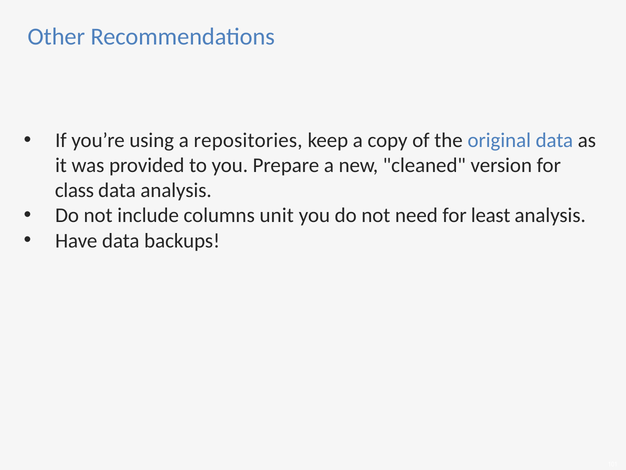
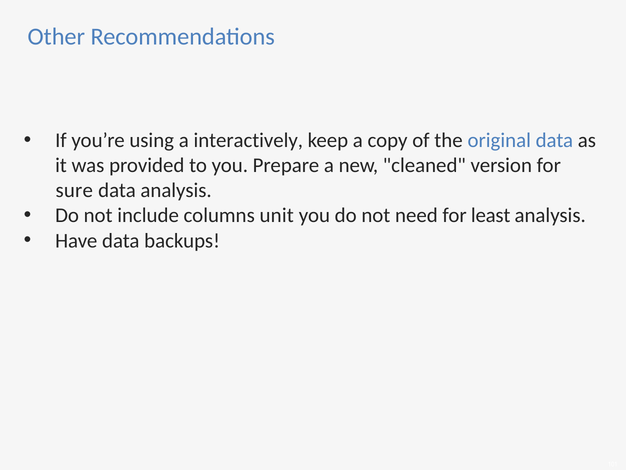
repositories: repositories -> interactively
class: class -> sure
